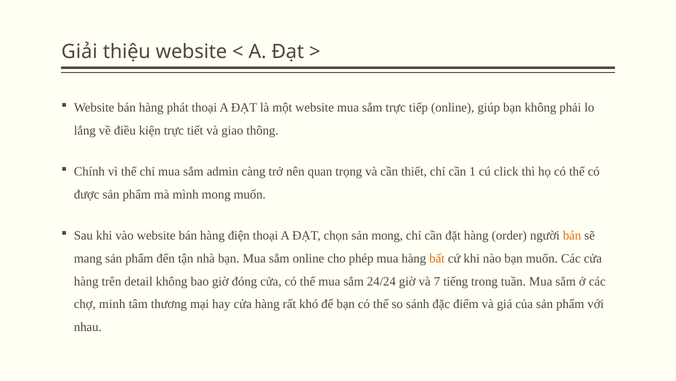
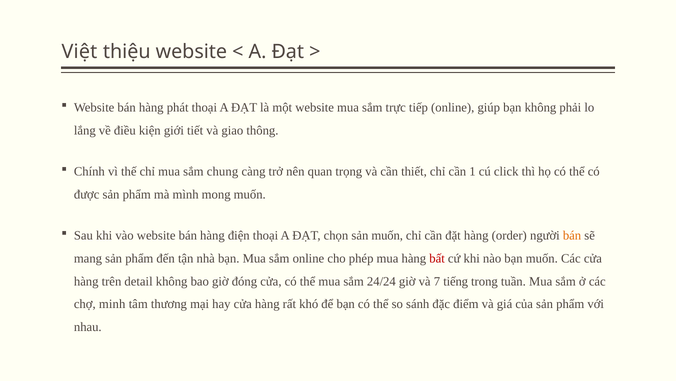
Giải: Giải -> Việt
kiện trực: trực -> giới
admin: admin -> chung
sản mong: mong -> muốn
bất colour: orange -> red
